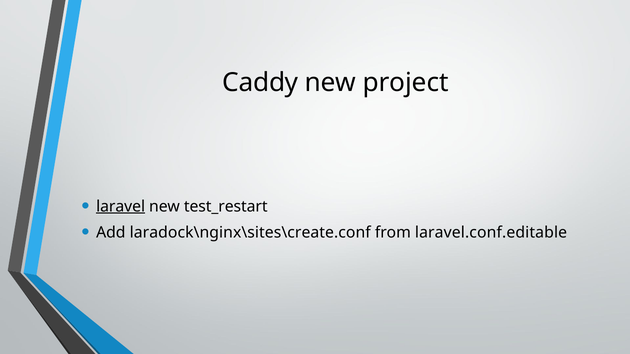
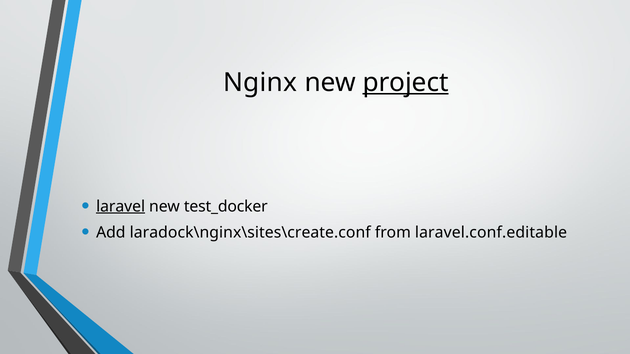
Caddy: Caddy -> Nginx
project underline: none -> present
test_restart: test_restart -> test_docker
